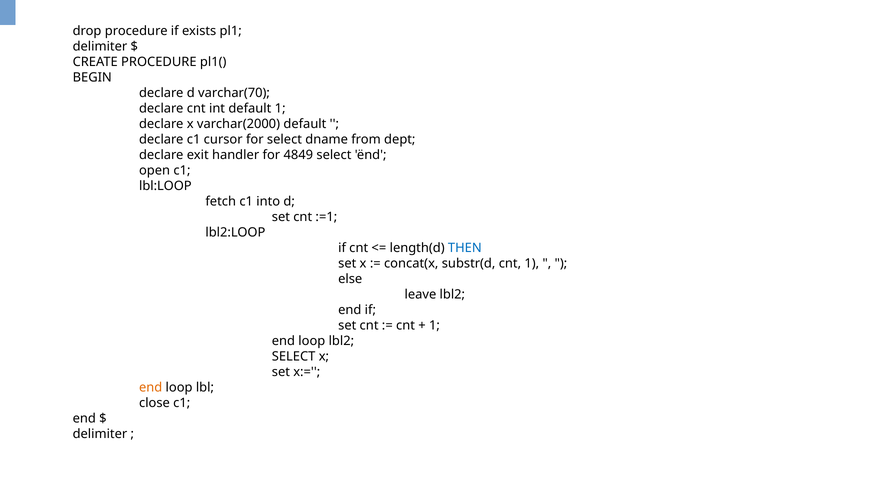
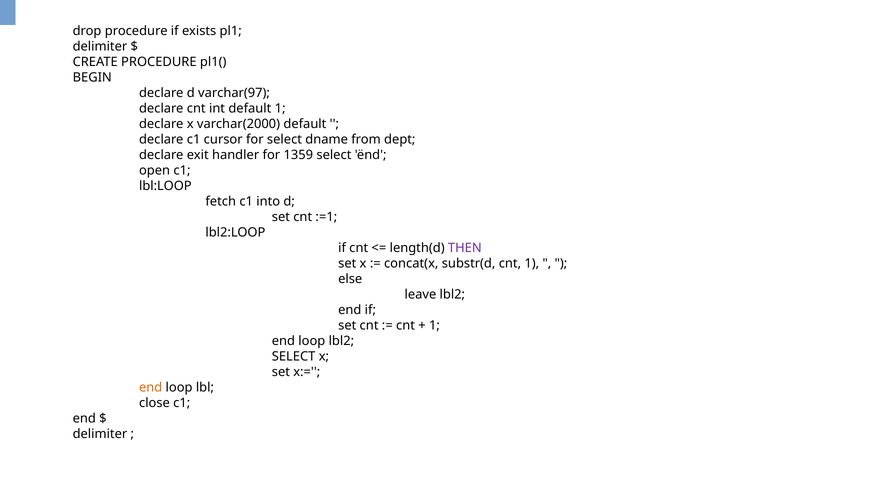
varchar(70: varchar(70 -> varchar(97
4849: 4849 -> 1359
THEN colour: blue -> purple
